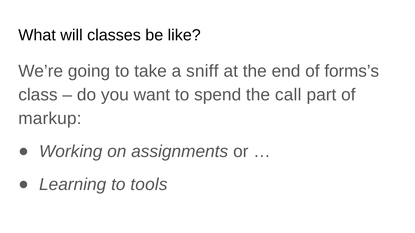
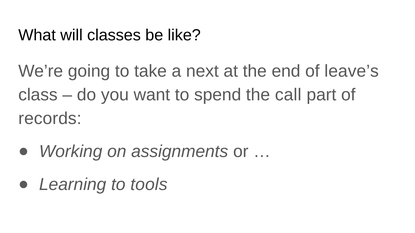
sniff: sniff -> next
forms’s: forms’s -> leave’s
markup: markup -> records
